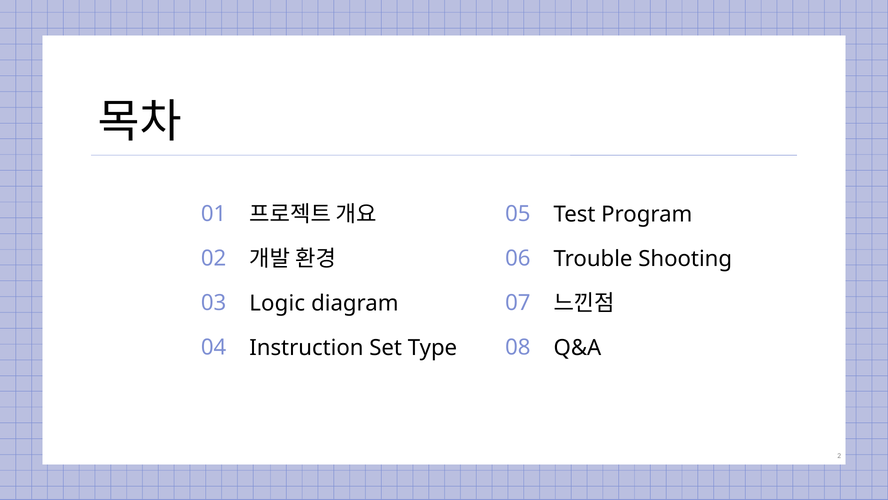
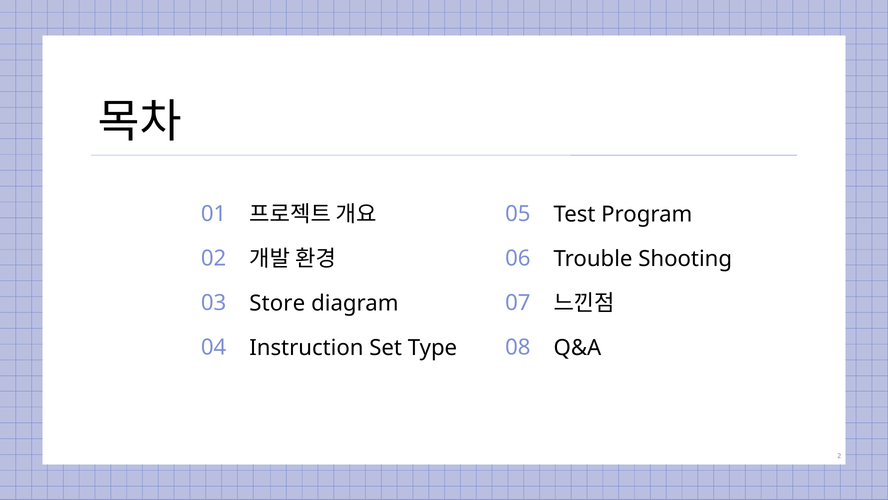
Logic: Logic -> Store
